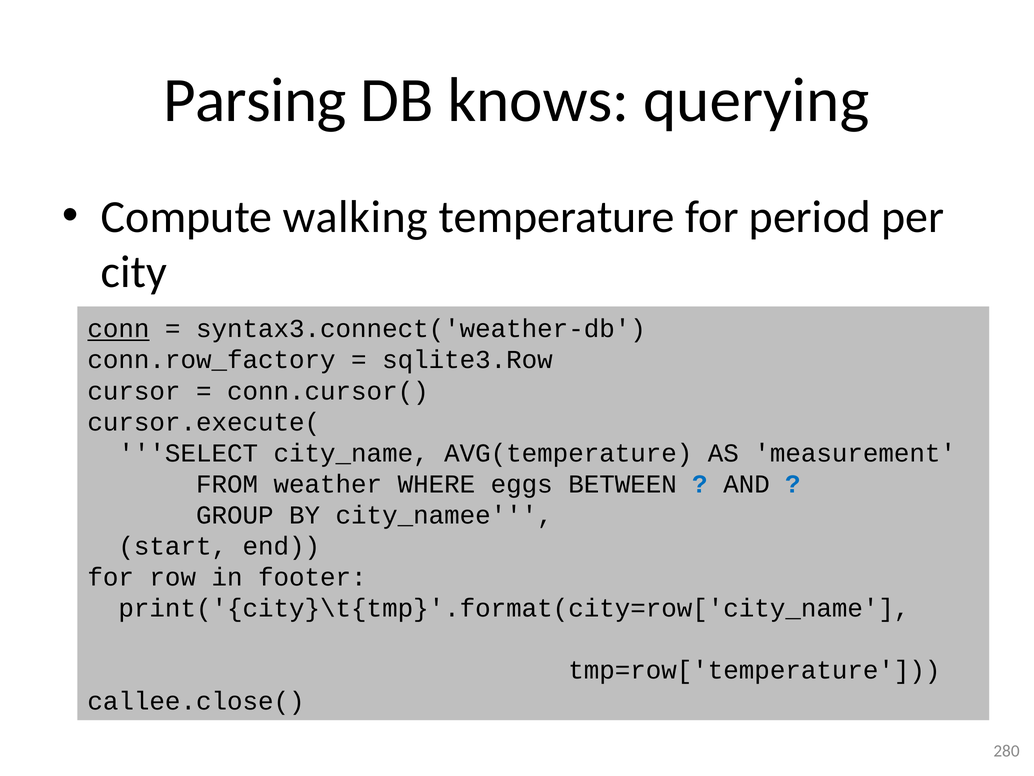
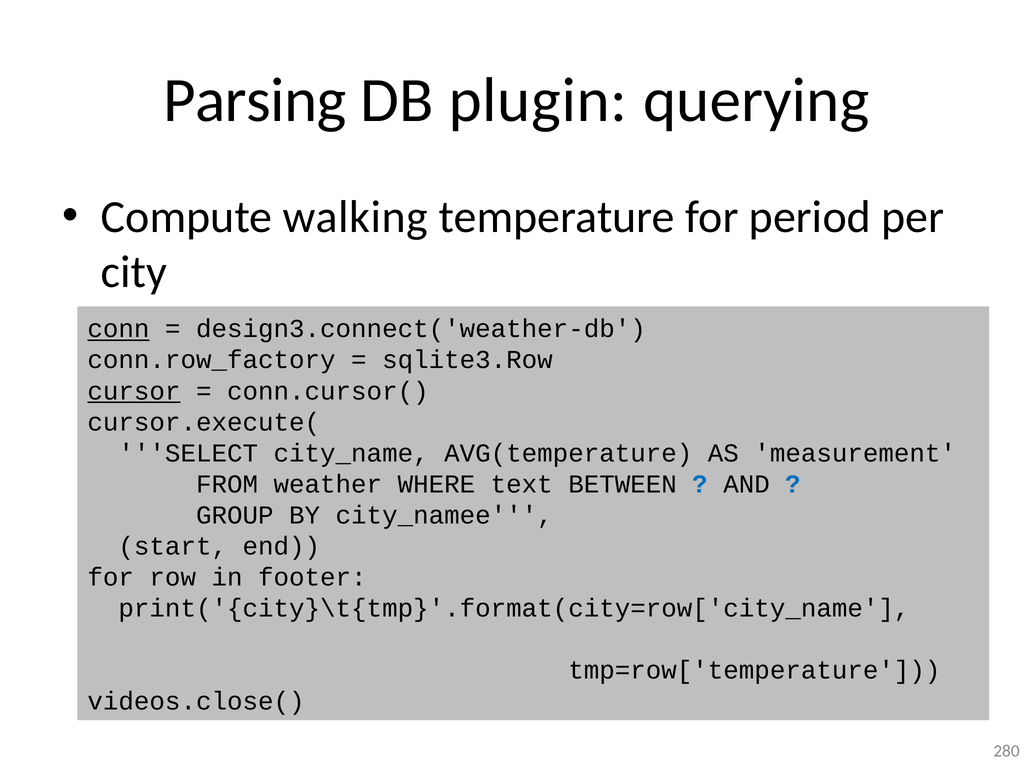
knows: knows -> plugin
syntax3.connect('weather-db: syntax3.connect('weather-db -> design3.connect('weather-db
cursor underline: none -> present
eggs: eggs -> text
callee.close(: callee.close( -> videos.close(
